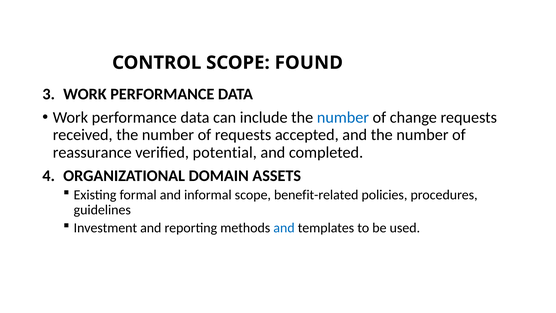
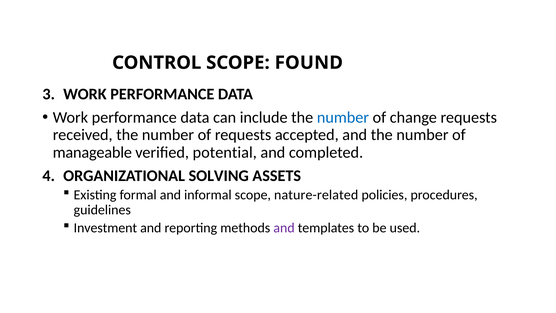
reassurance: reassurance -> manageable
DOMAIN: DOMAIN -> SOLVING
benefit-related: benefit-related -> nature-related
and at (284, 228) colour: blue -> purple
